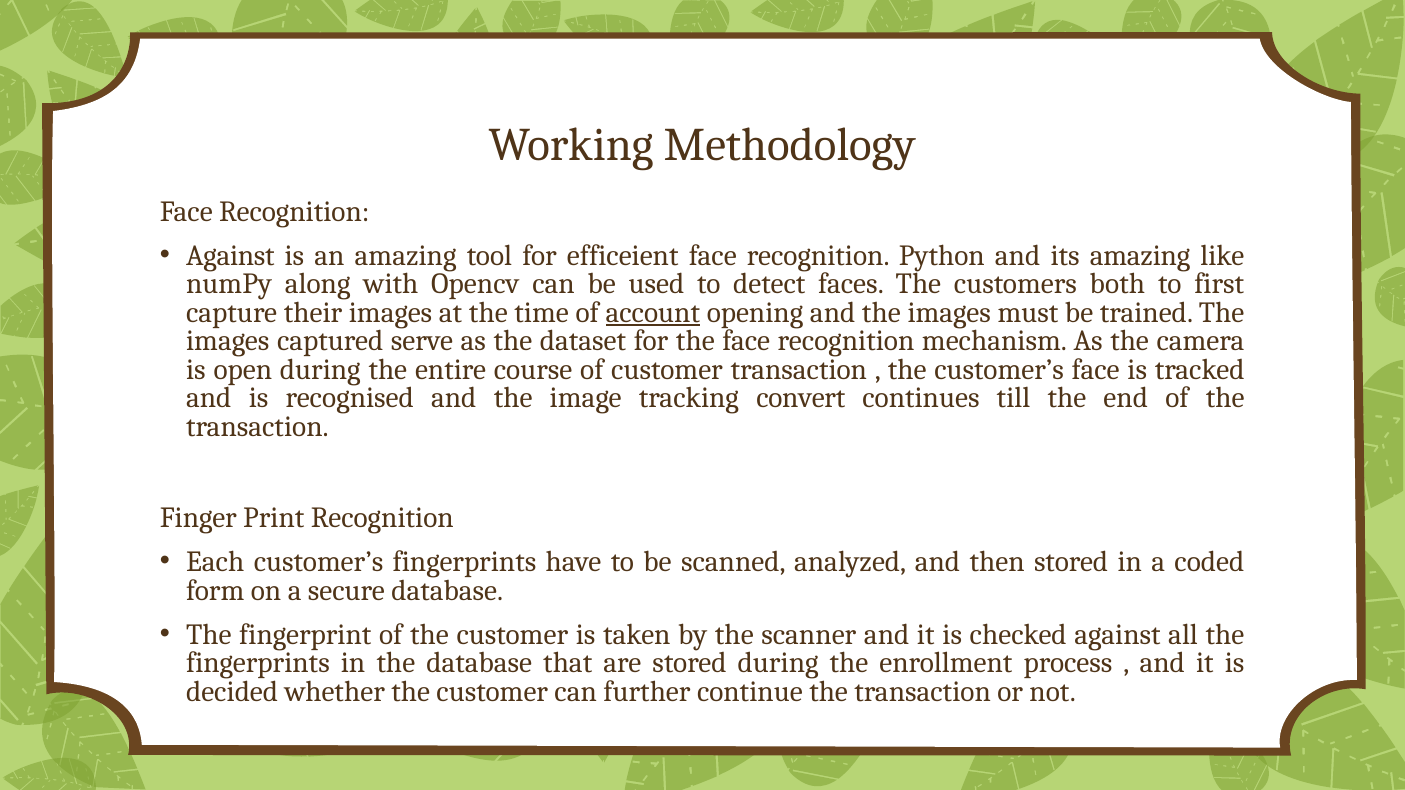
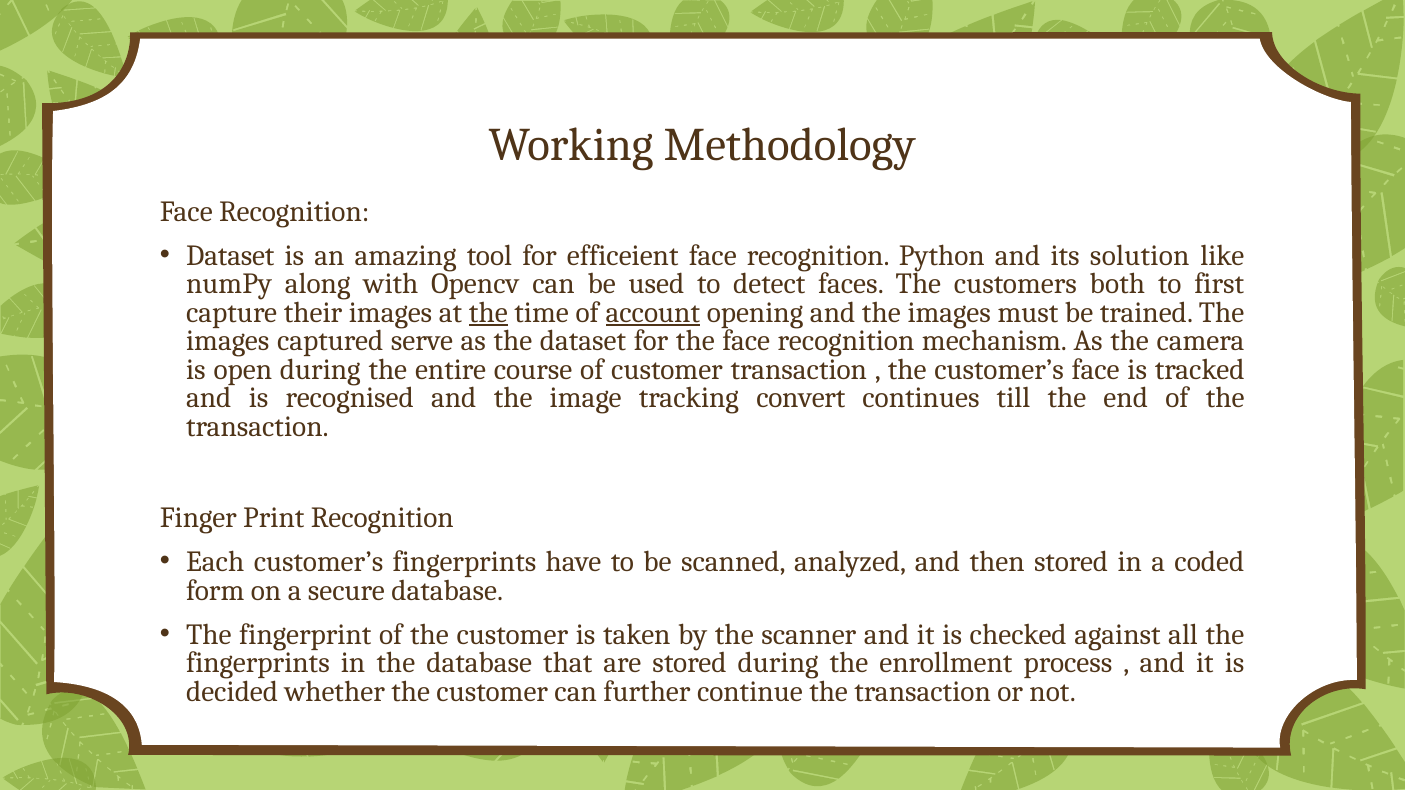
Against at (230, 256): Against -> Dataset
its amazing: amazing -> solution
the at (488, 313) underline: none -> present
